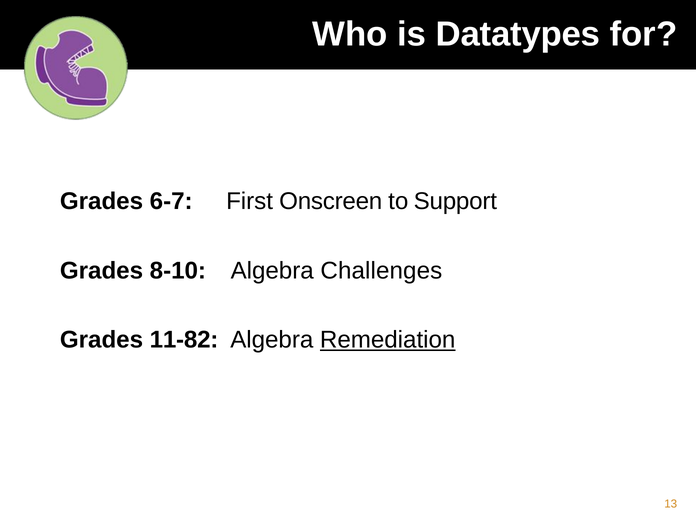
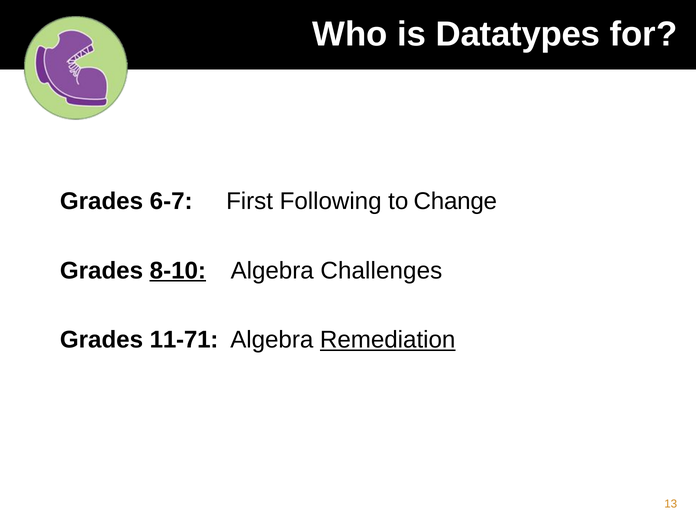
Onscreen: Onscreen -> Following
Support: Support -> Change
8-10 underline: none -> present
11-82: 11-82 -> 11-71
